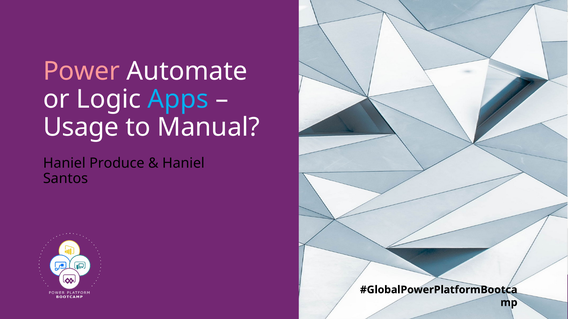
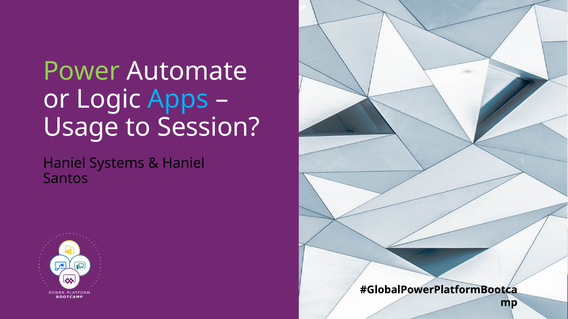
Power colour: pink -> light green
Manual: Manual -> Session
Produce: Produce -> Systems
